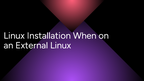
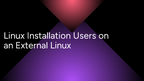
When: When -> Users
